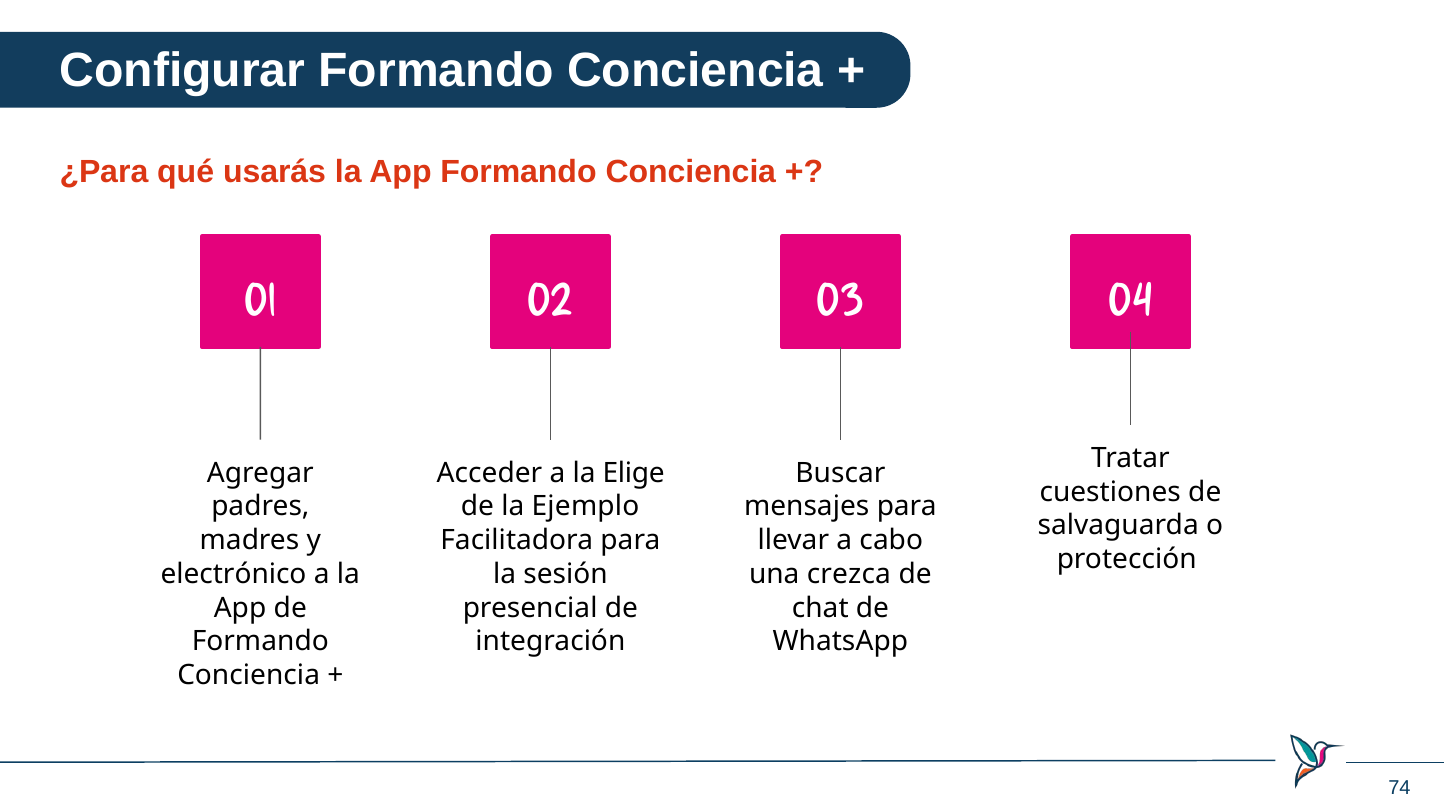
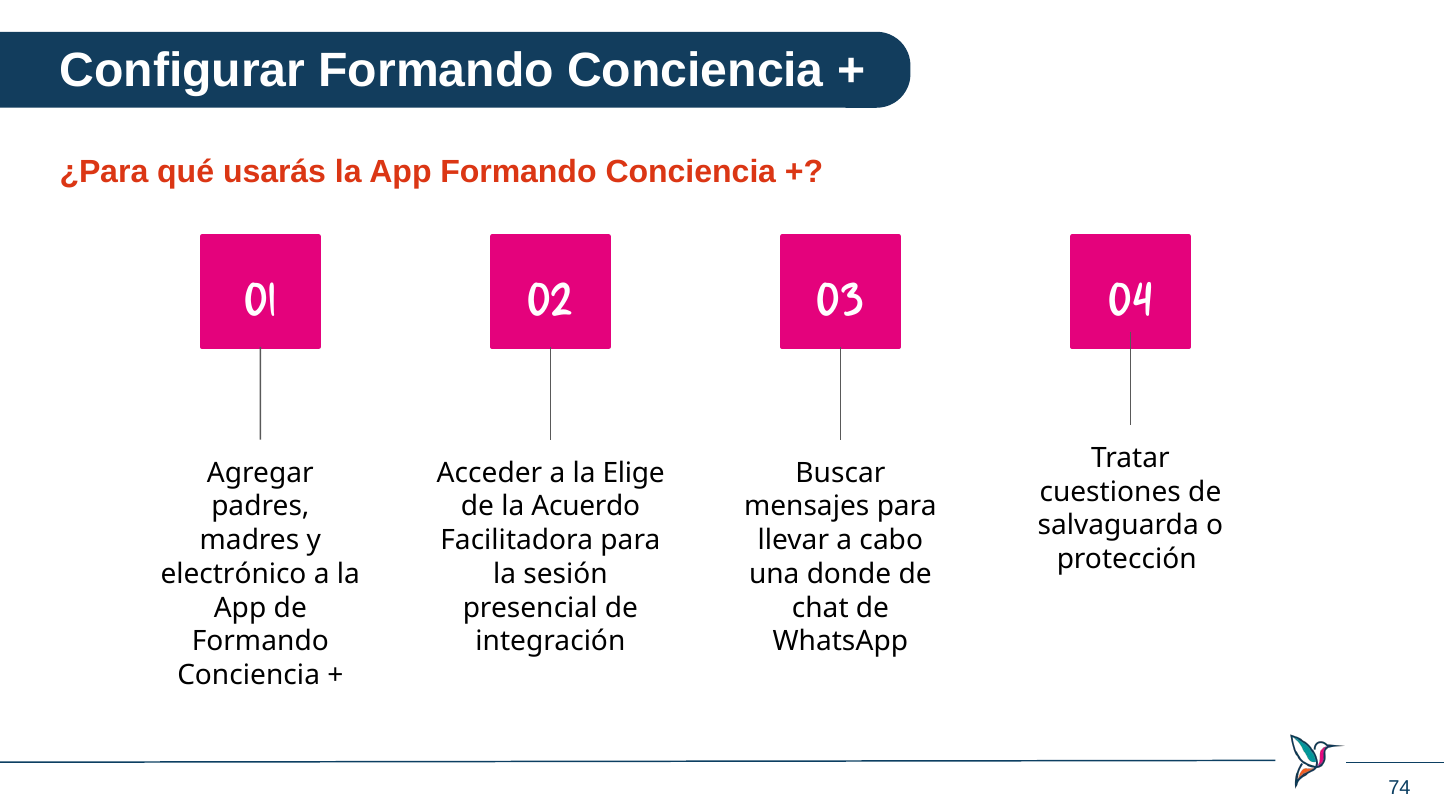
Ejemplo: Ejemplo -> Acuerdo
crezca: crezca -> donde
